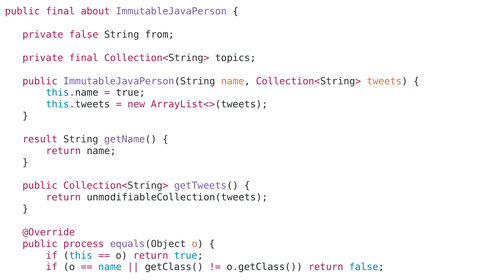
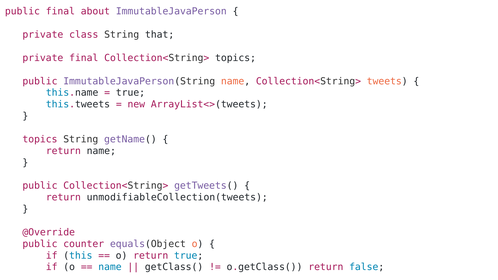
private false: false -> class
String from: from -> that
result at (40, 139): result -> topics
process: process -> counter
